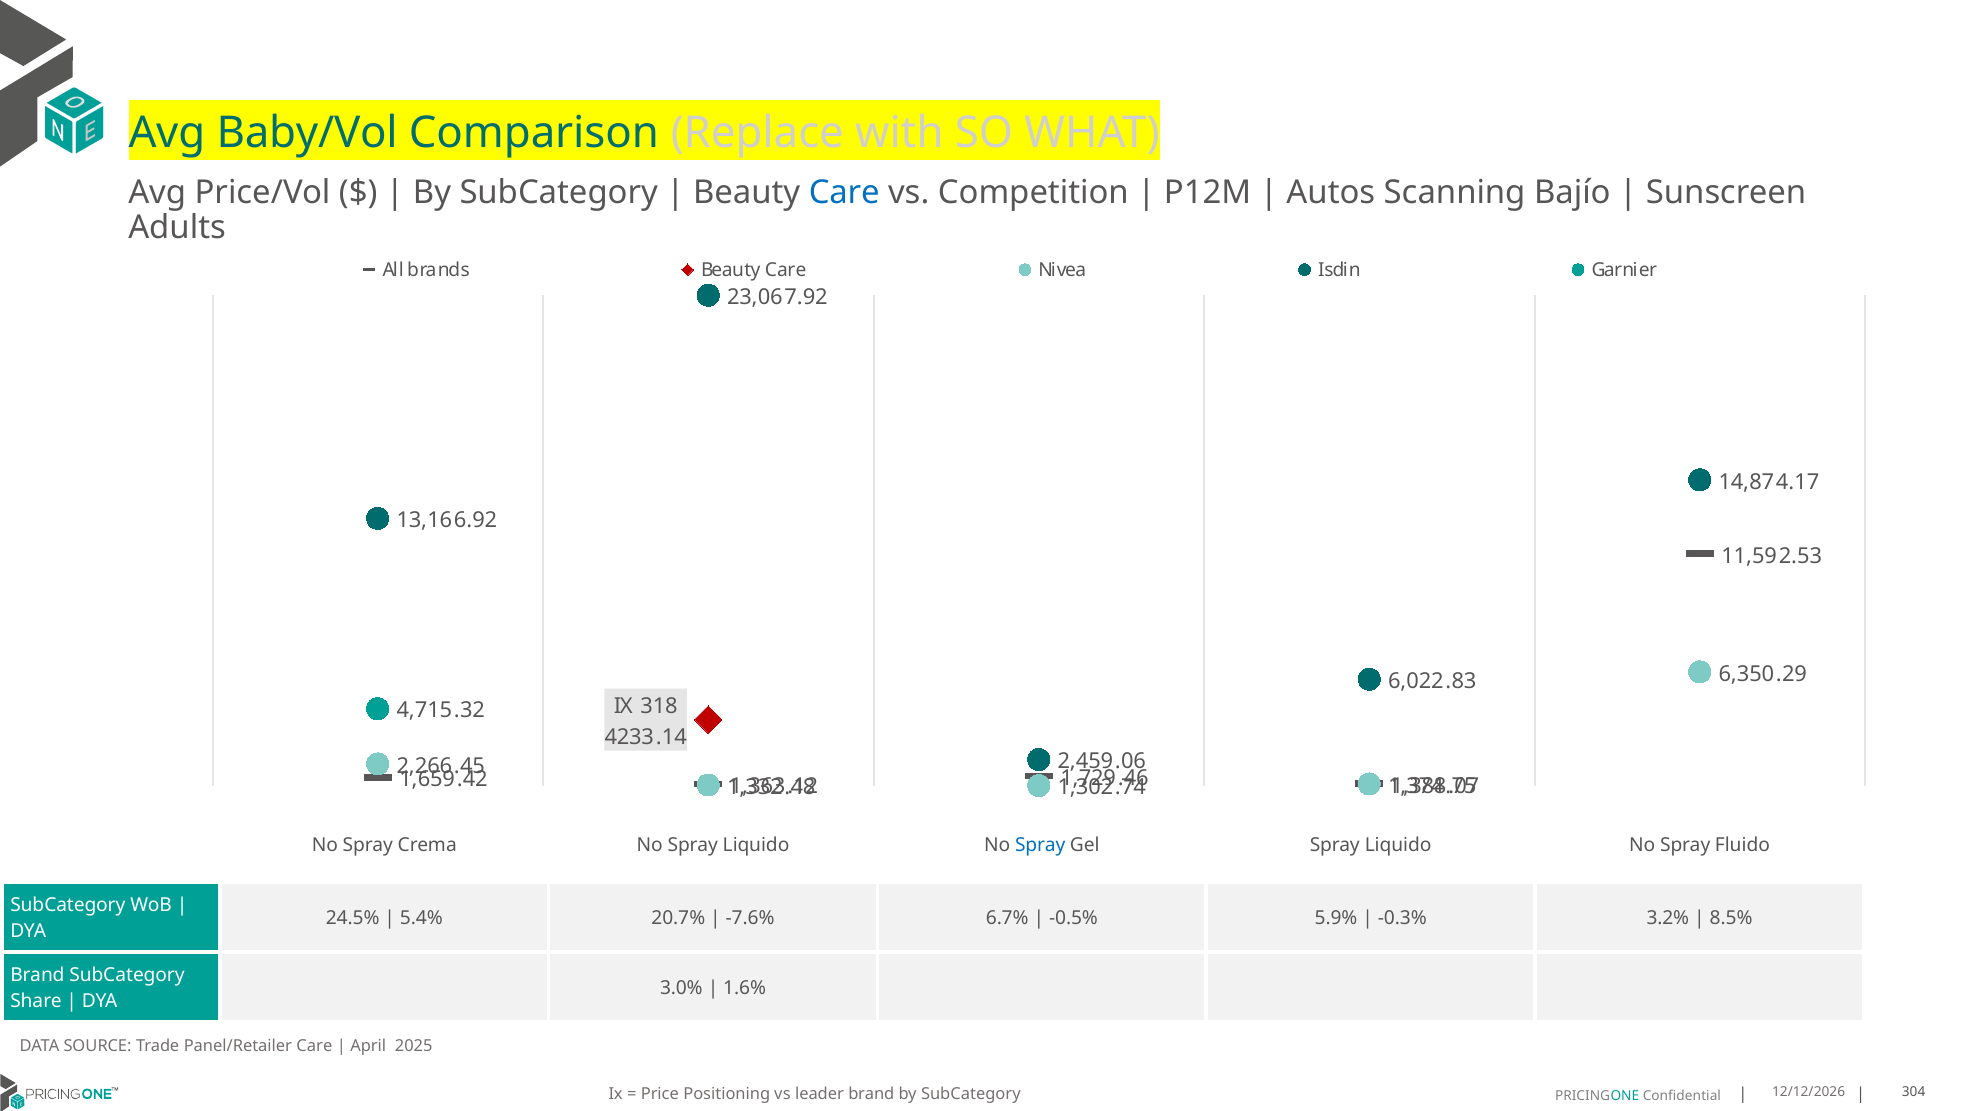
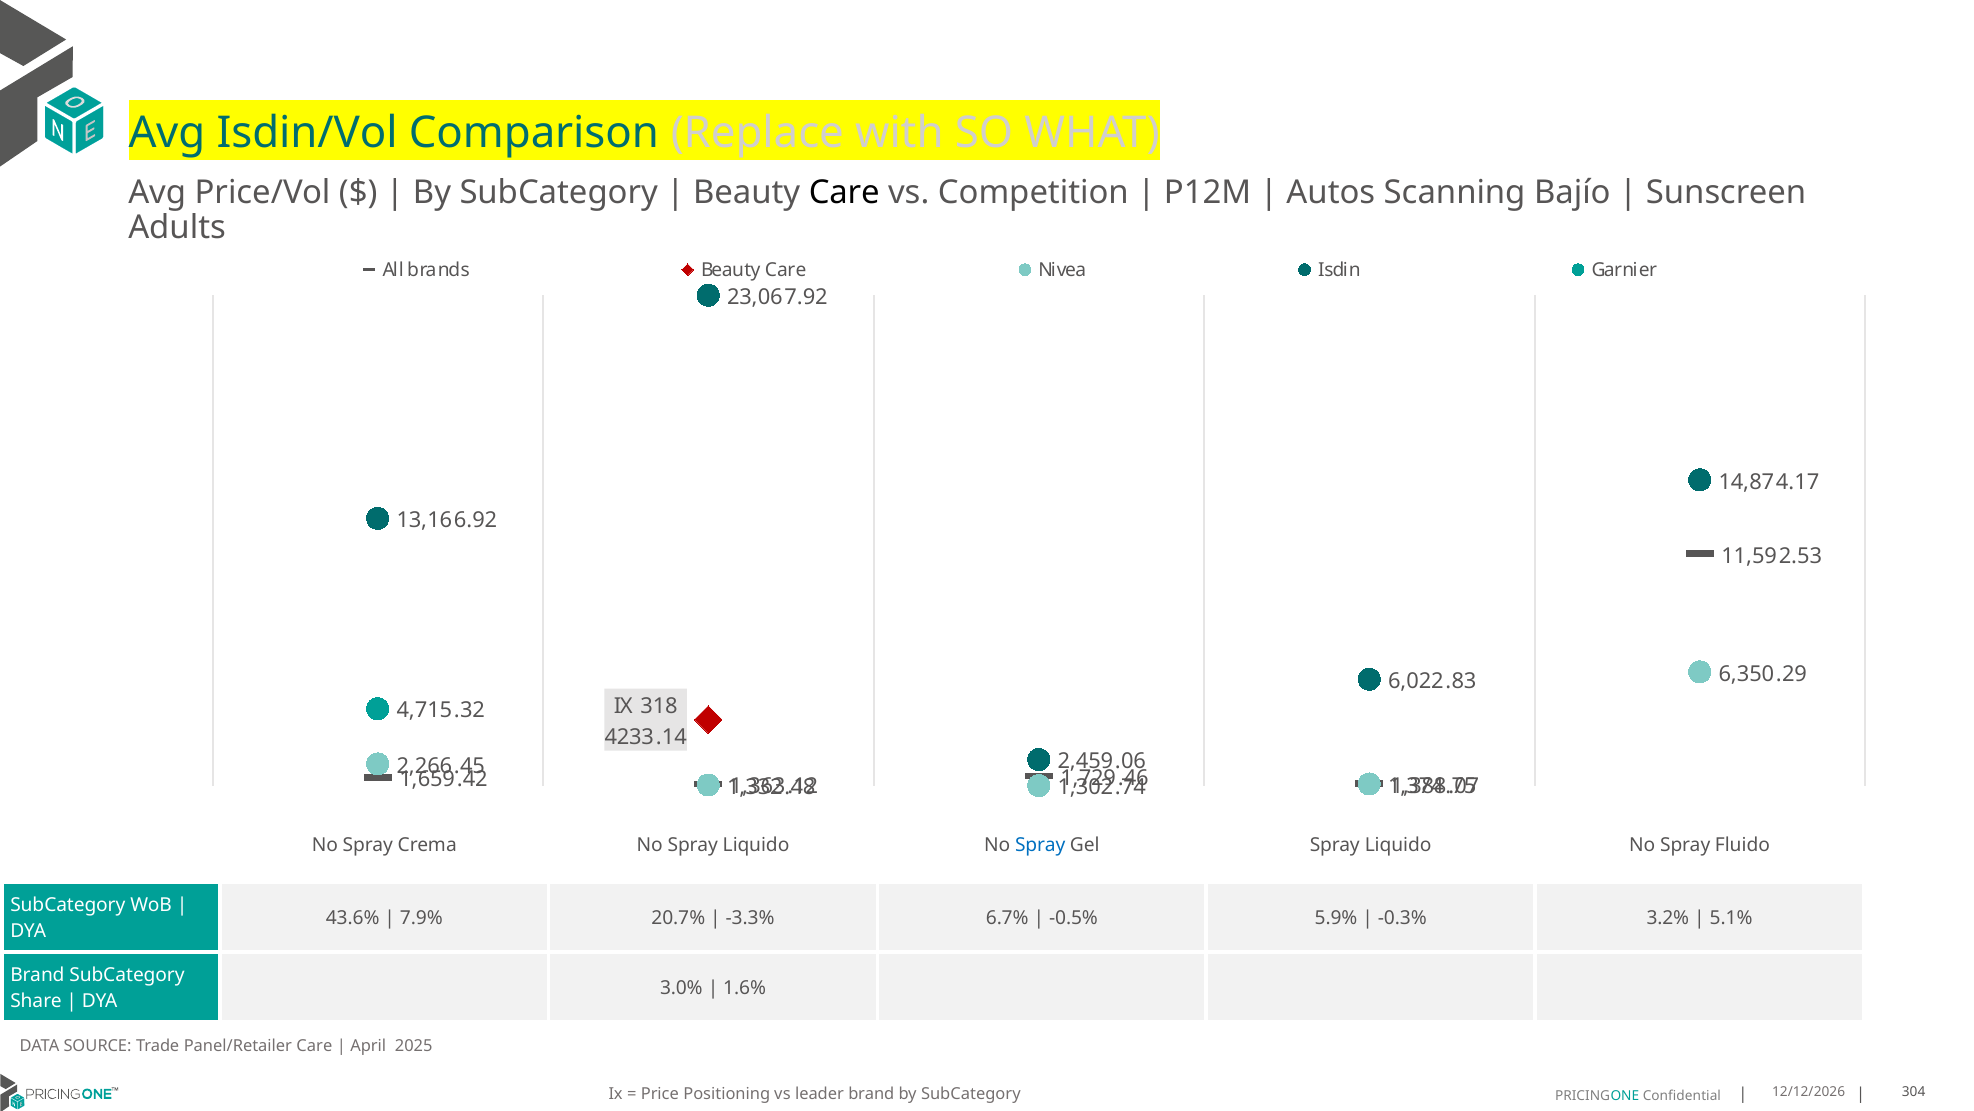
Baby/Vol: Baby/Vol -> Isdin/Vol
Care at (844, 192) colour: blue -> black
24.5%: 24.5% -> 43.6%
5.4%: 5.4% -> 7.9%
-7.6%: -7.6% -> -3.3%
8.5%: 8.5% -> 5.1%
